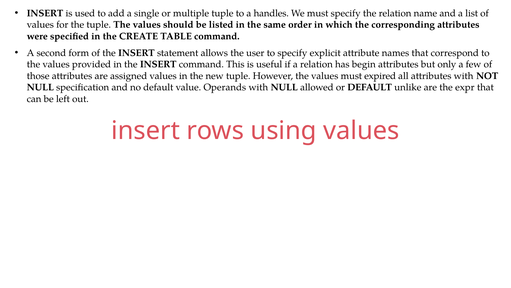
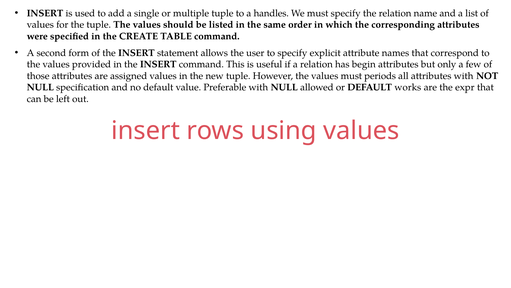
expired: expired -> periods
Operands: Operands -> Preferable
unlike: unlike -> works
